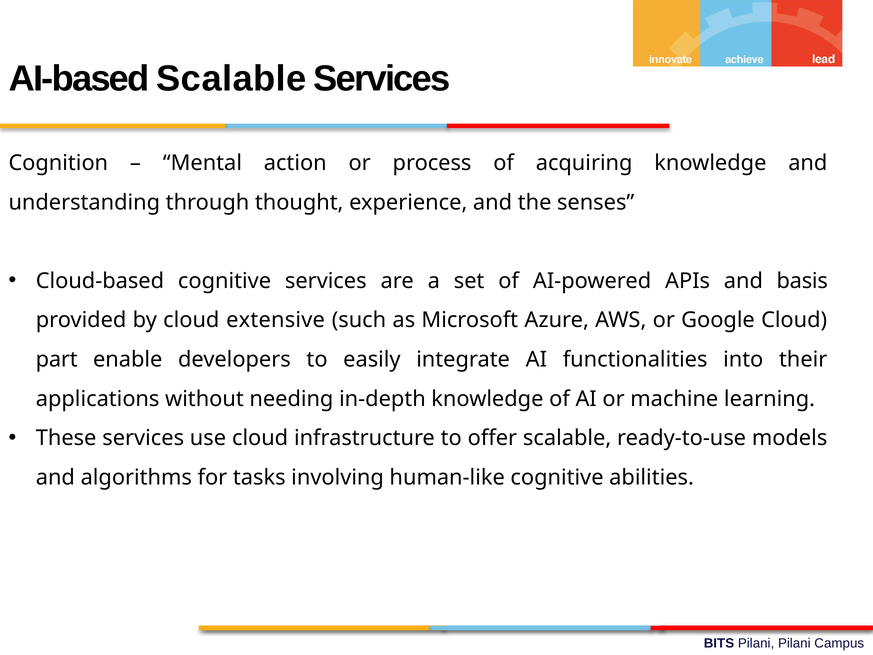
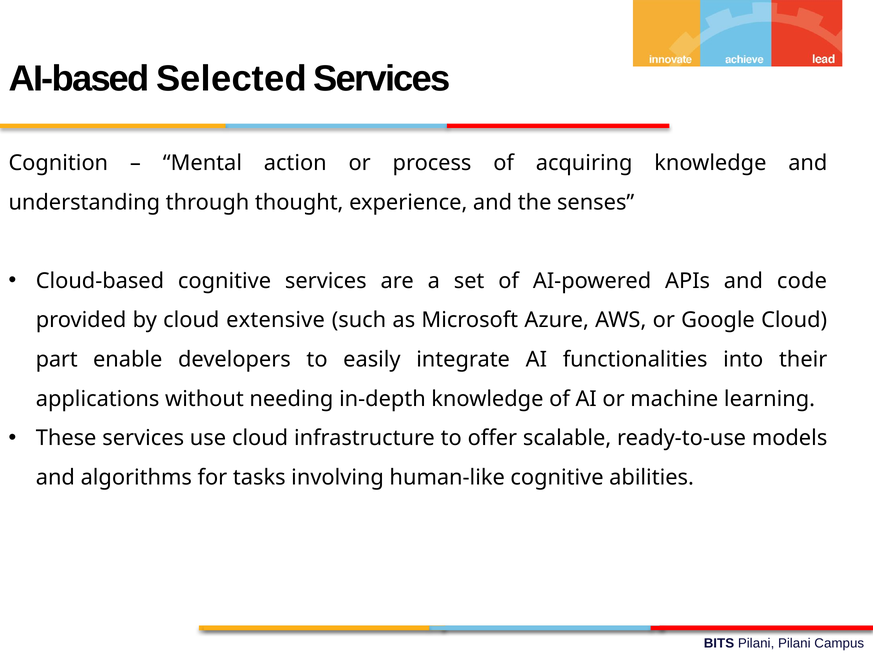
AI-based Scalable: Scalable -> Selected
basis: basis -> code
